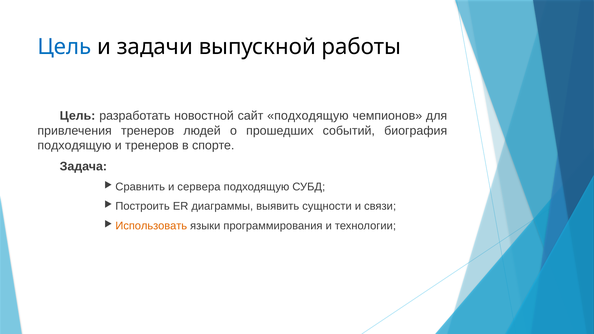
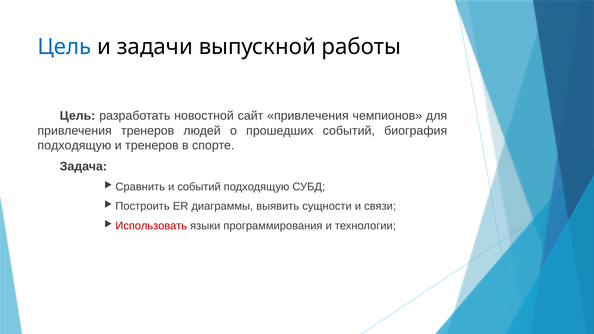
сайт подходящую: подходящую -> привлечения
и сервера: сервера -> событий
Использовать colour: orange -> red
